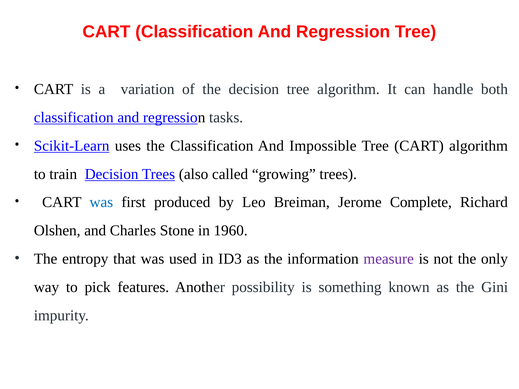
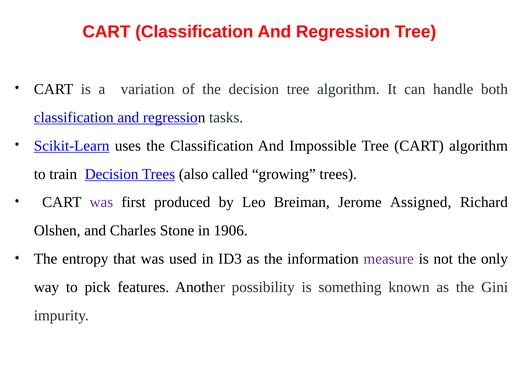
was at (101, 202) colour: blue -> purple
Complete: Complete -> Assigned
1960: 1960 -> 1906
